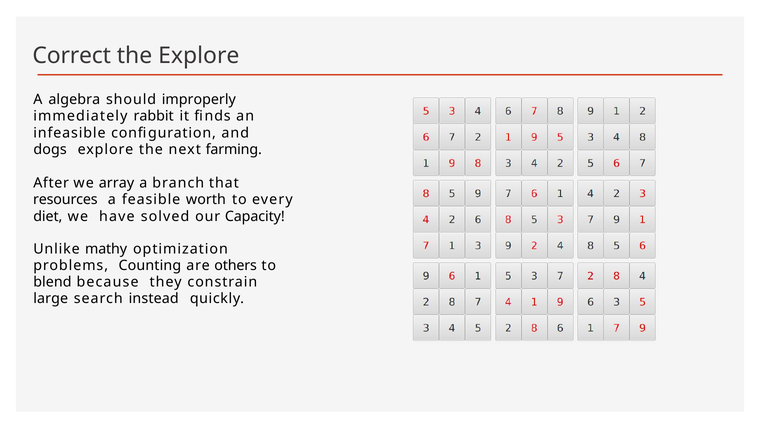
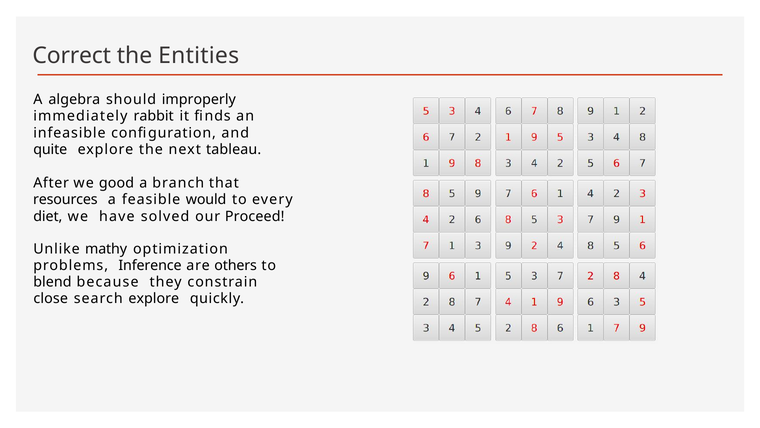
the Explore: Explore -> Entities
dogs: dogs -> quite
farming: farming -> tableau
array: array -> good
worth: worth -> would
Capacity: Capacity -> Proceed
Counting: Counting -> Inference
large: large -> close
search instead: instead -> explore
